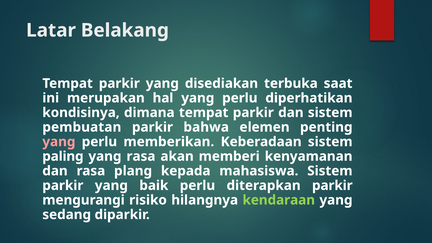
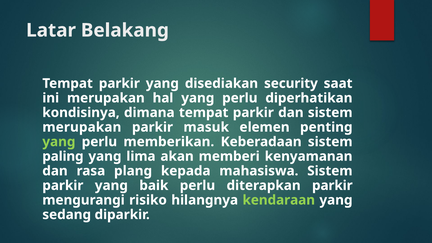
terbuka: terbuka -> security
pembuatan at (82, 127): pembuatan -> merupakan
bahwa: bahwa -> masuk
yang at (59, 142) colour: pink -> light green
yang rasa: rasa -> lima
